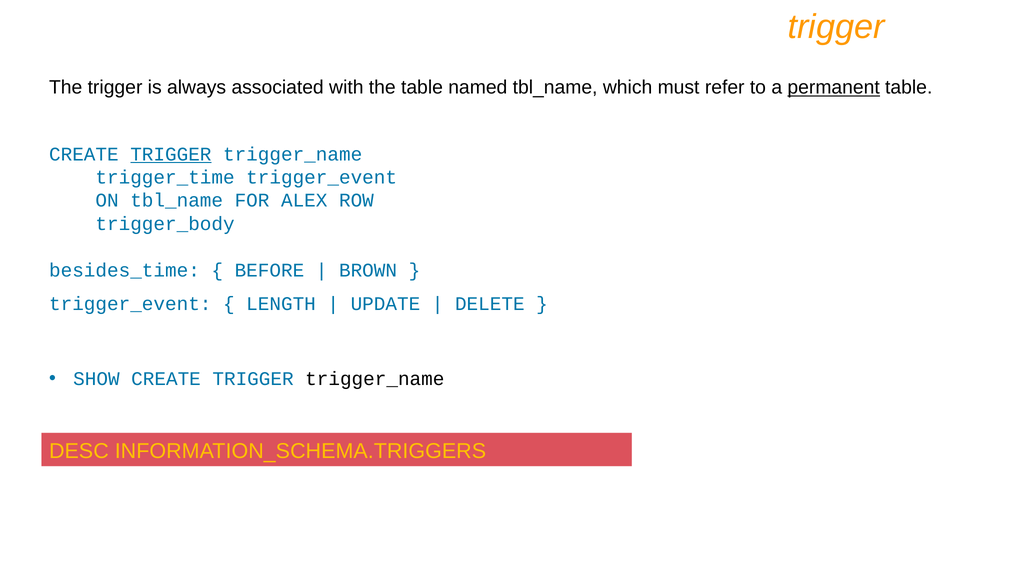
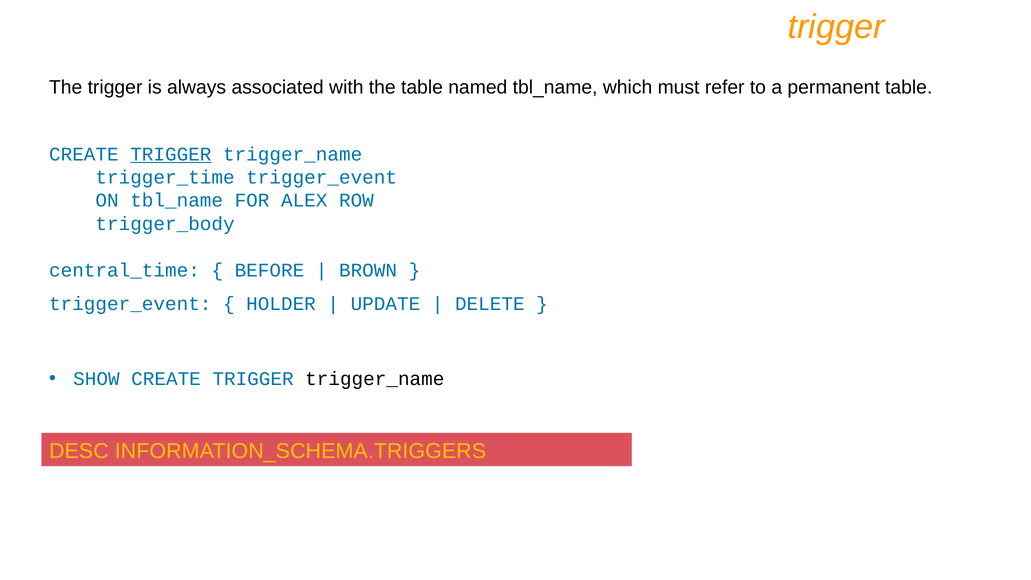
permanent underline: present -> none
besides_time: besides_time -> central_time
LENGTH: LENGTH -> HOLDER
